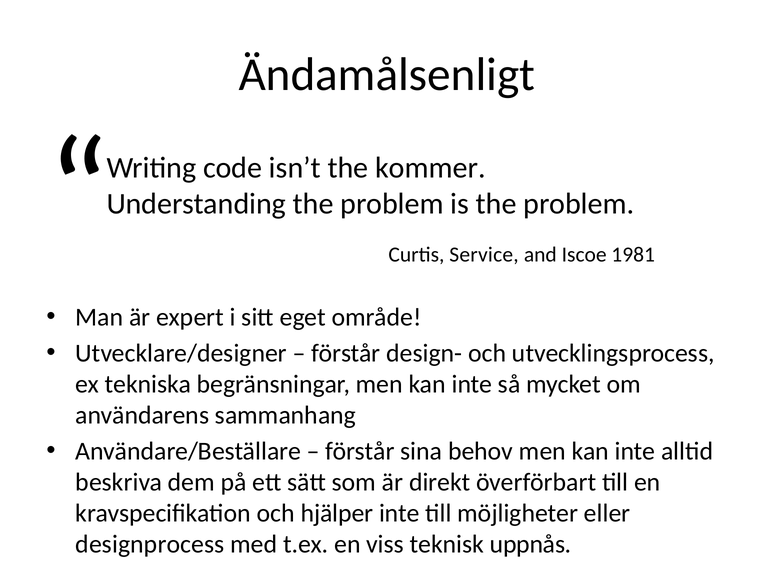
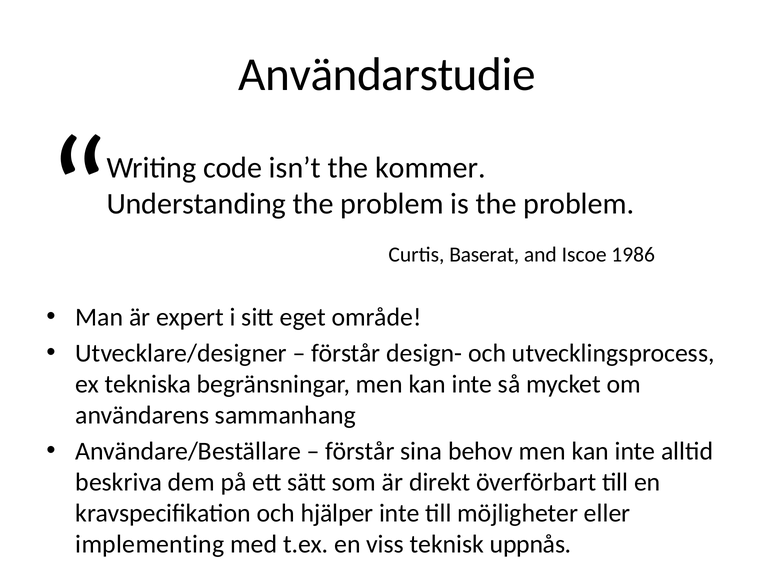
Ändamålsenligt: Ändamålsenligt -> Användarstudie
Service: Service -> Baserat
1981: 1981 -> 1986
designprocess: designprocess -> implementing
